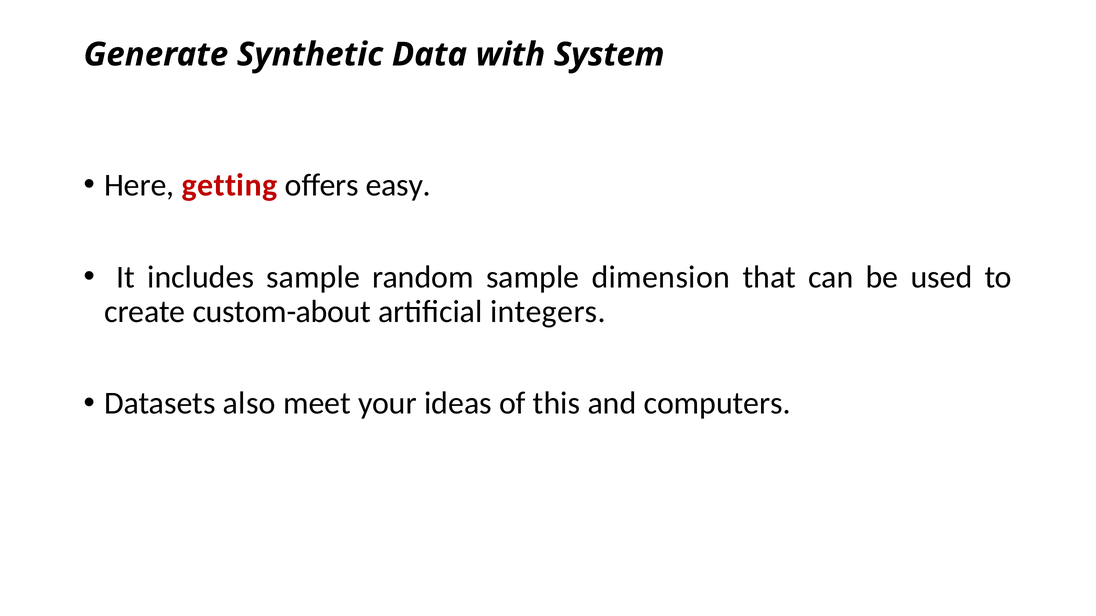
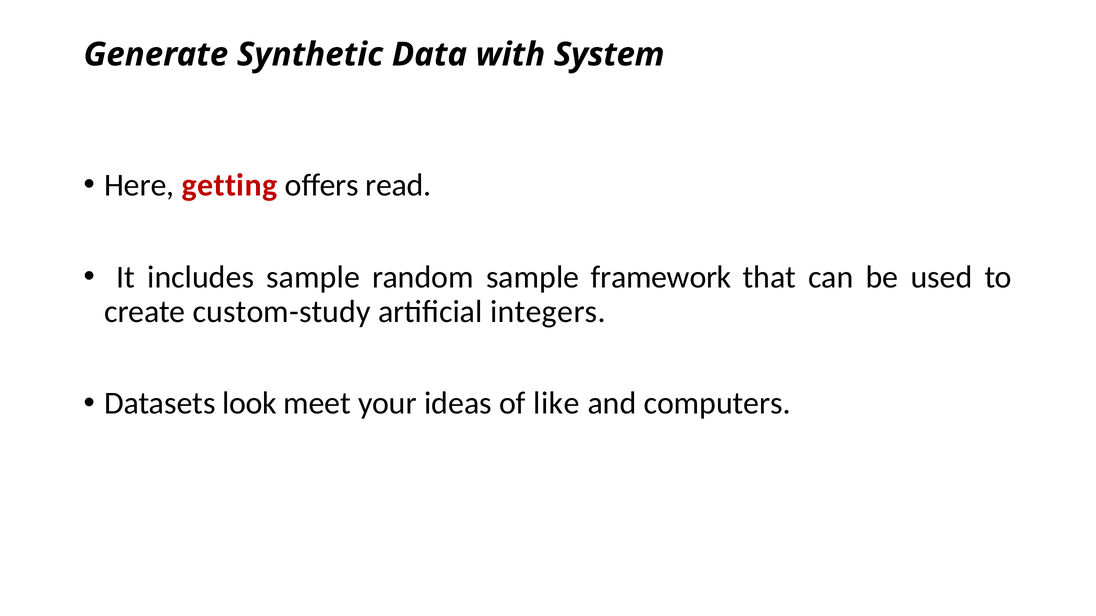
easy: easy -> read
dimension: dimension -> framework
custom-about: custom-about -> custom-study
also: also -> look
this: this -> like
